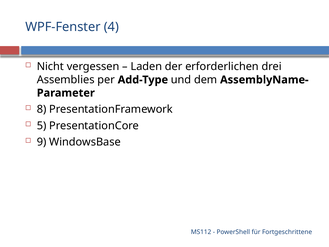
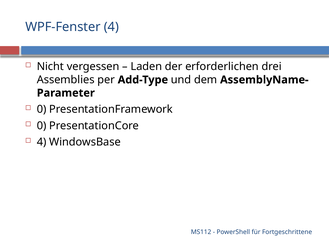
8 at (42, 109): 8 -> 0
5 at (42, 126): 5 -> 0
9 at (42, 142): 9 -> 4
